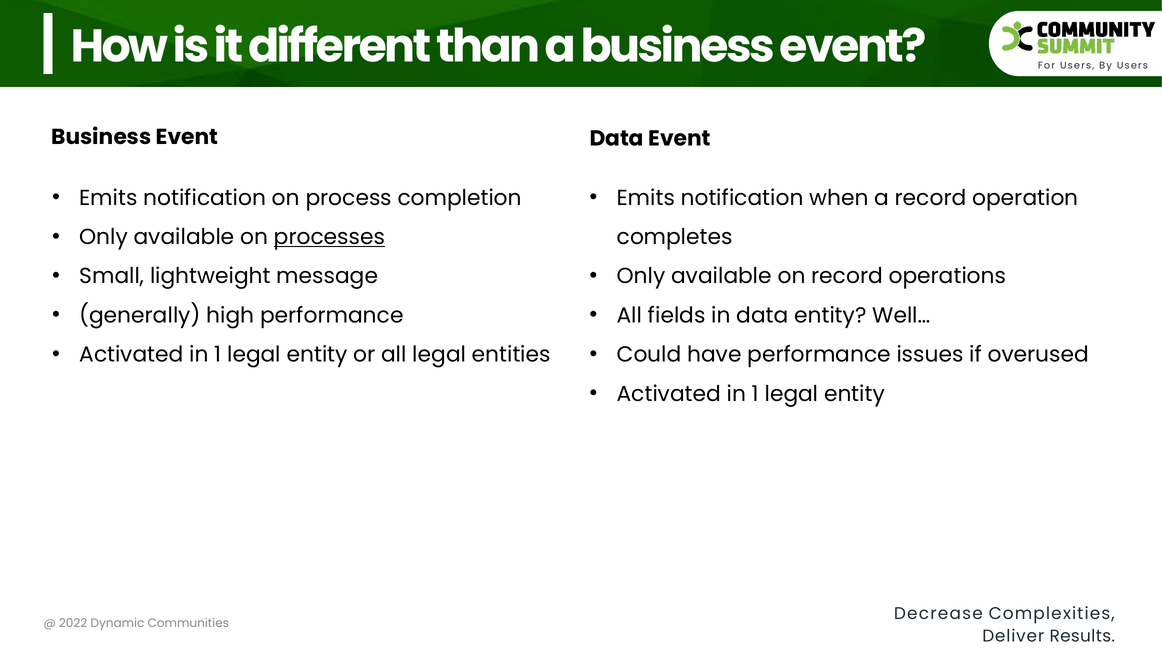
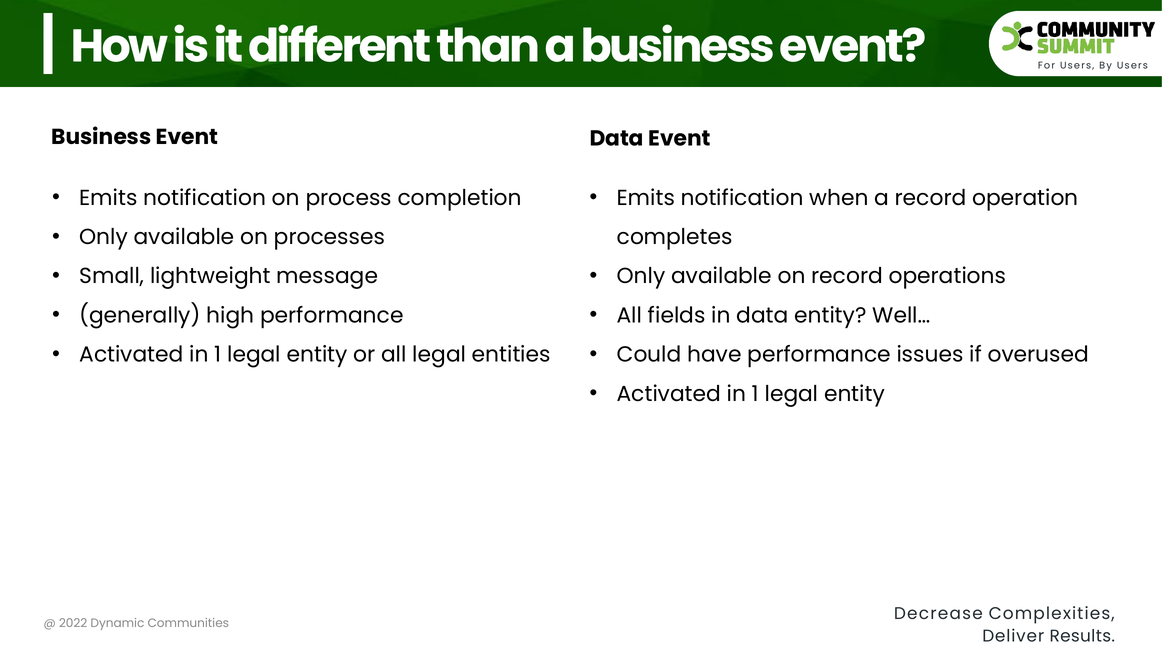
processes underline: present -> none
